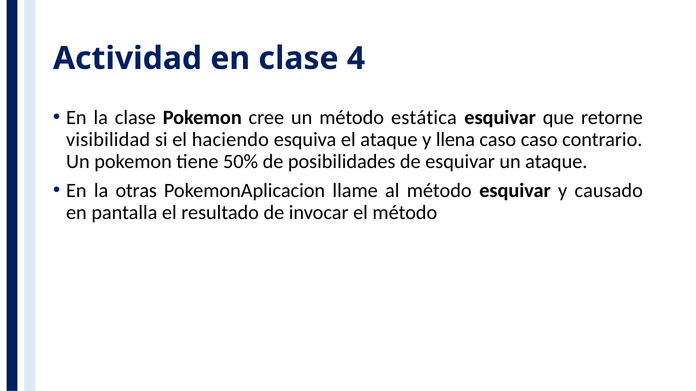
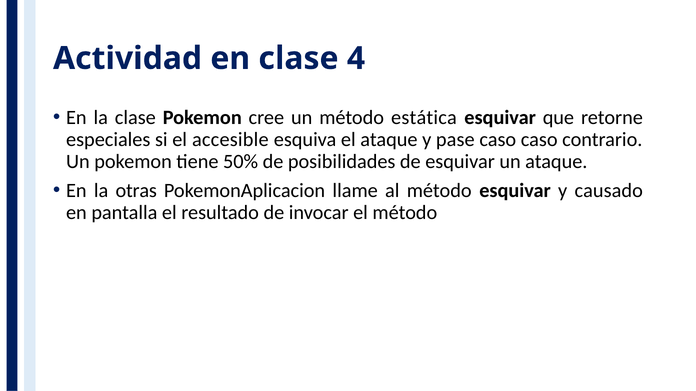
visibilidad: visibilidad -> especiales
haciendo: haciendo -> accesible
llena: llena -> pase
